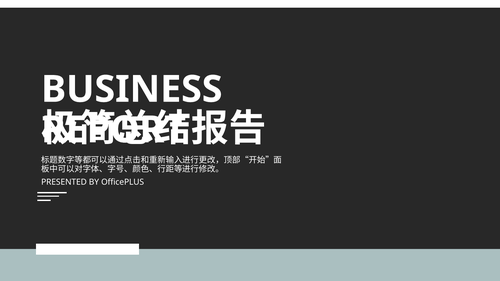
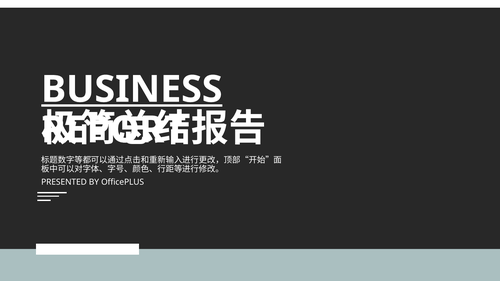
BUSINESS underline: none -> present
